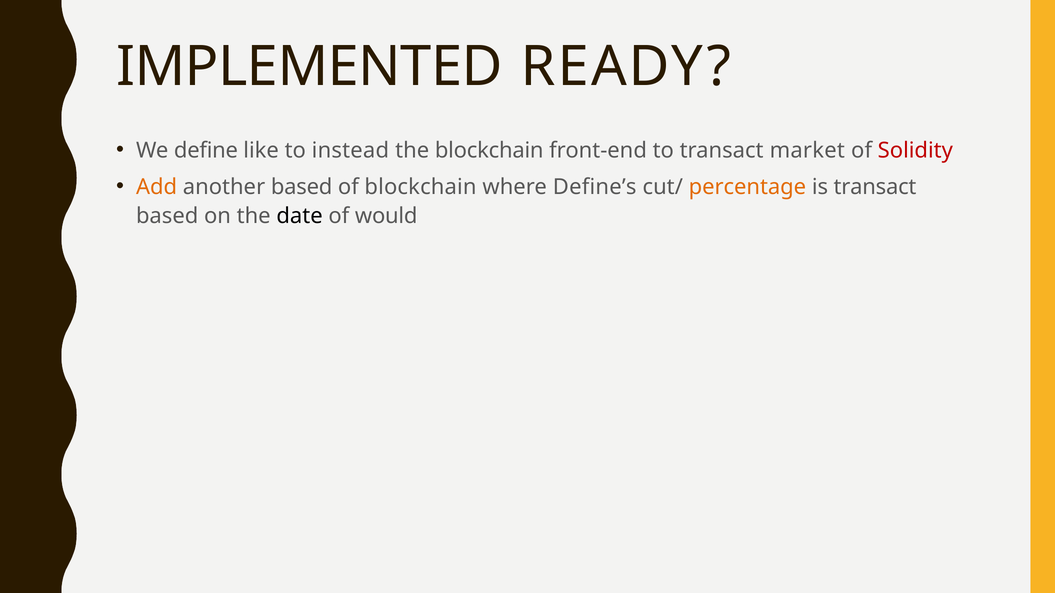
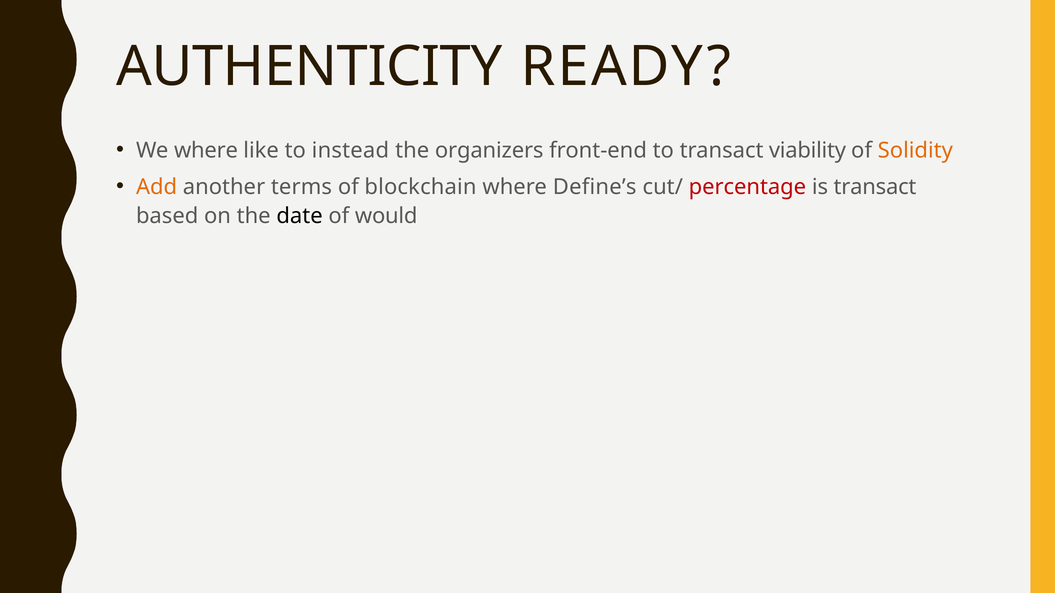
IMPLEMENTED: IMPLEMENTED -> AUTHENTICITY
We define: define -> where
the blockchain: blockchain -> organizers
market: market -> viability
Solidity colour: red -> orange
another based: based -> terms
percentage colour: orange -> red
